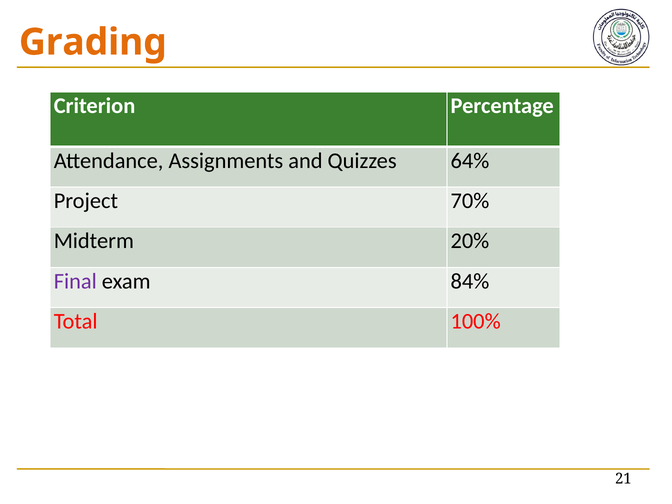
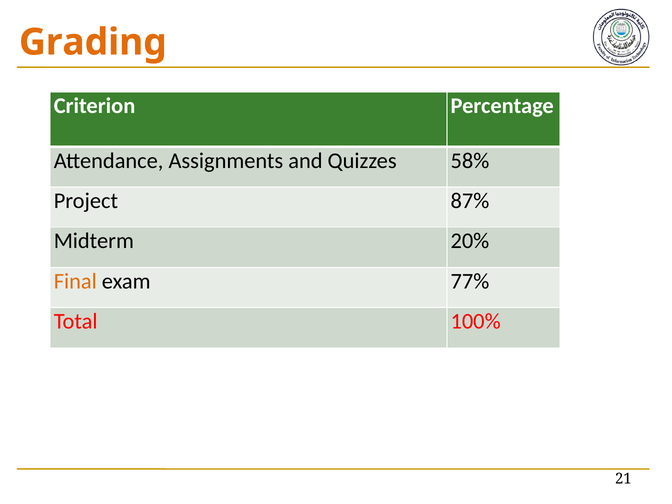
64%: 64% -> 58%
70%: 70% -> 87%
Final colour: purple -> orange
84%: 84% -> 77%
